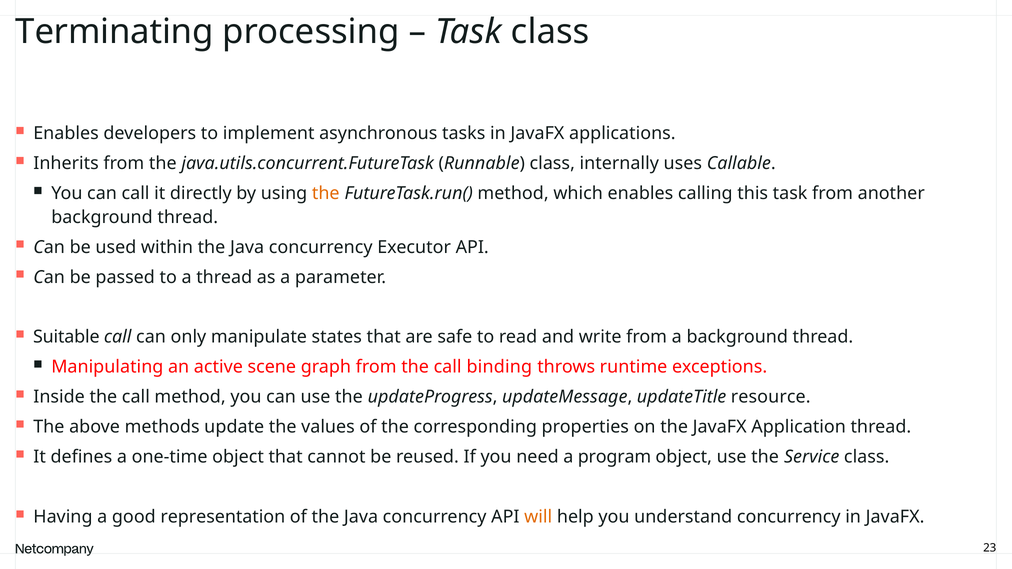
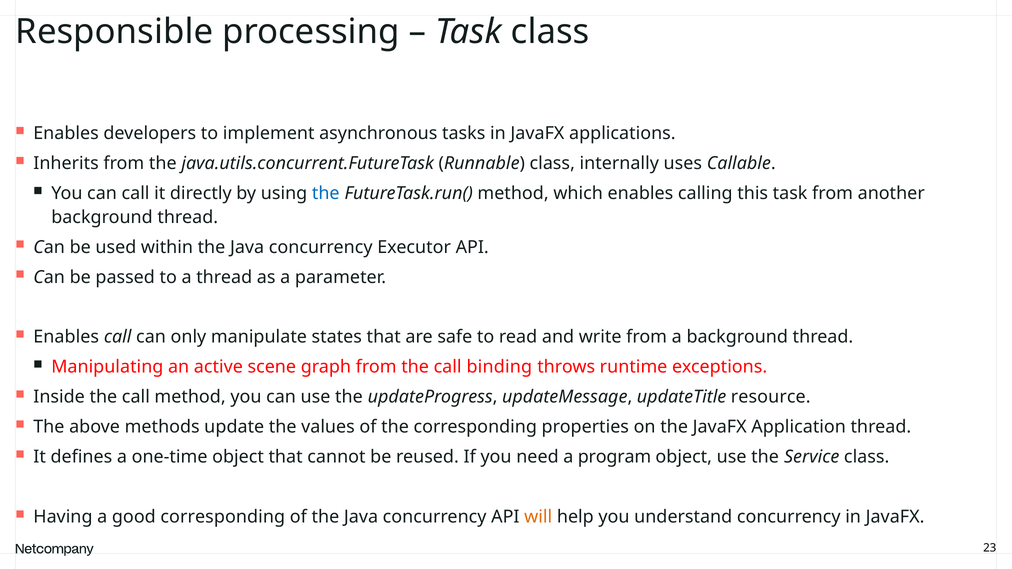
Terminating: Terminating -> Responsible
the at (326, 194) colour: orange -> blue
Suitable at (66, 337): Suitable -> Enables
good representation: representation -> corresponding
